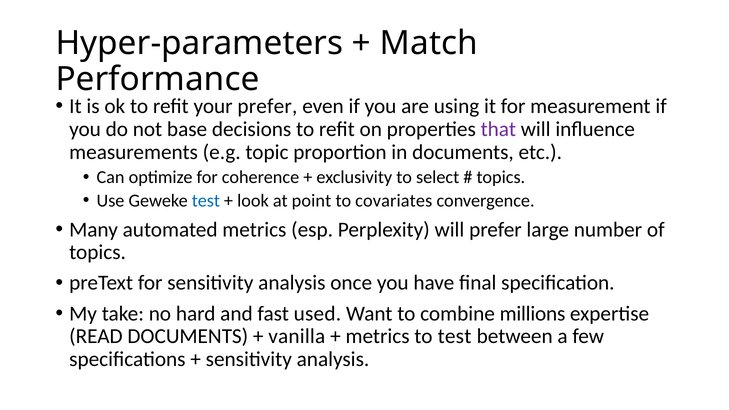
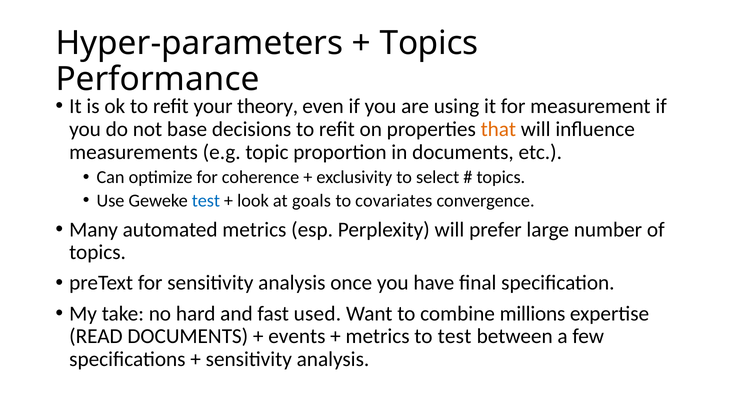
Match at (429, 43): Match -> Topics
your prefer: prefer -> theory
that colour: purple -> orange
point: point -> goals
vanilla: vanilla -> events
